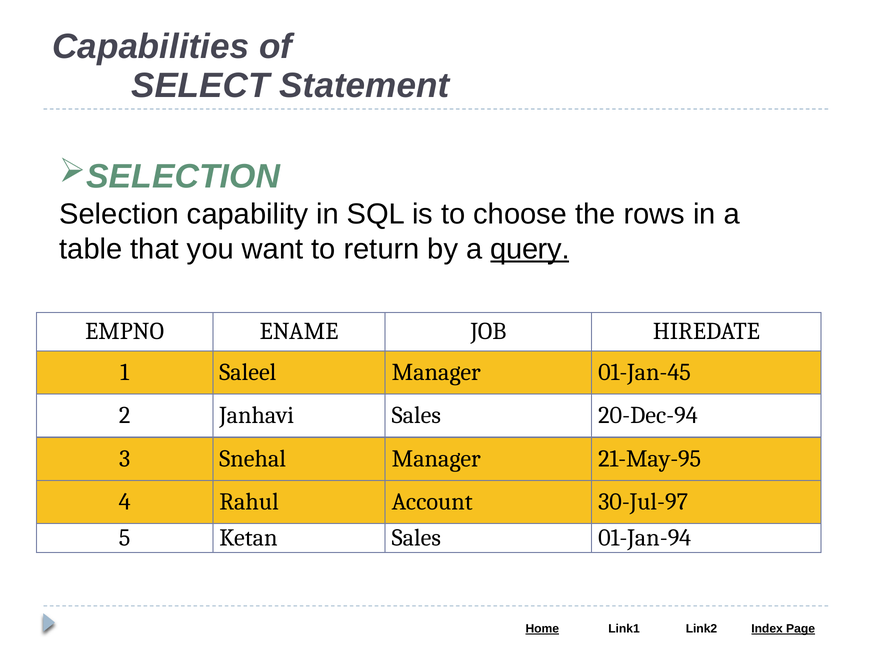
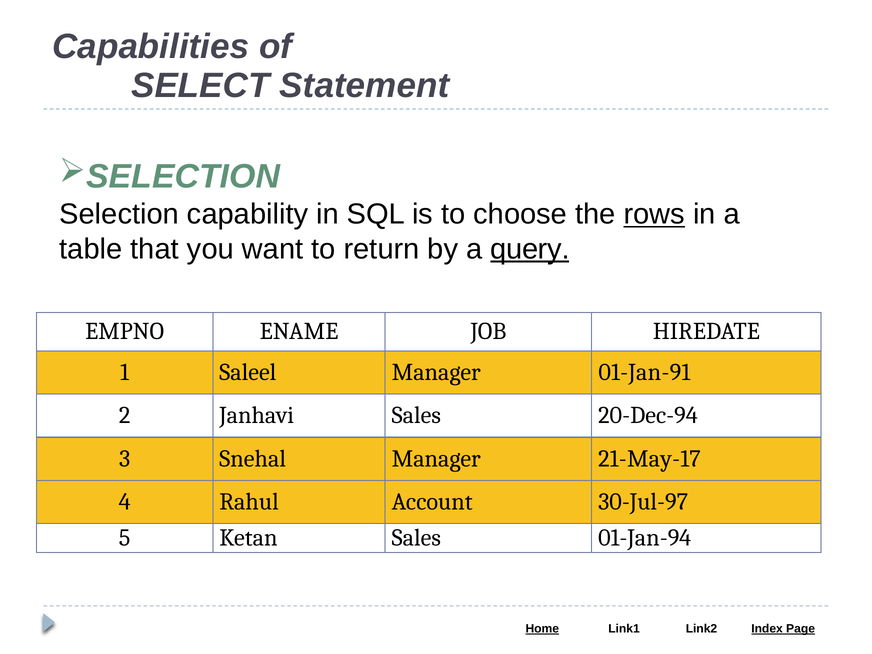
rows underline: none -> present
01-Jan-45: 01-Jan-45 -> 01-Jan-91
21-May-95: 21-May-95 -> 21-May-17
